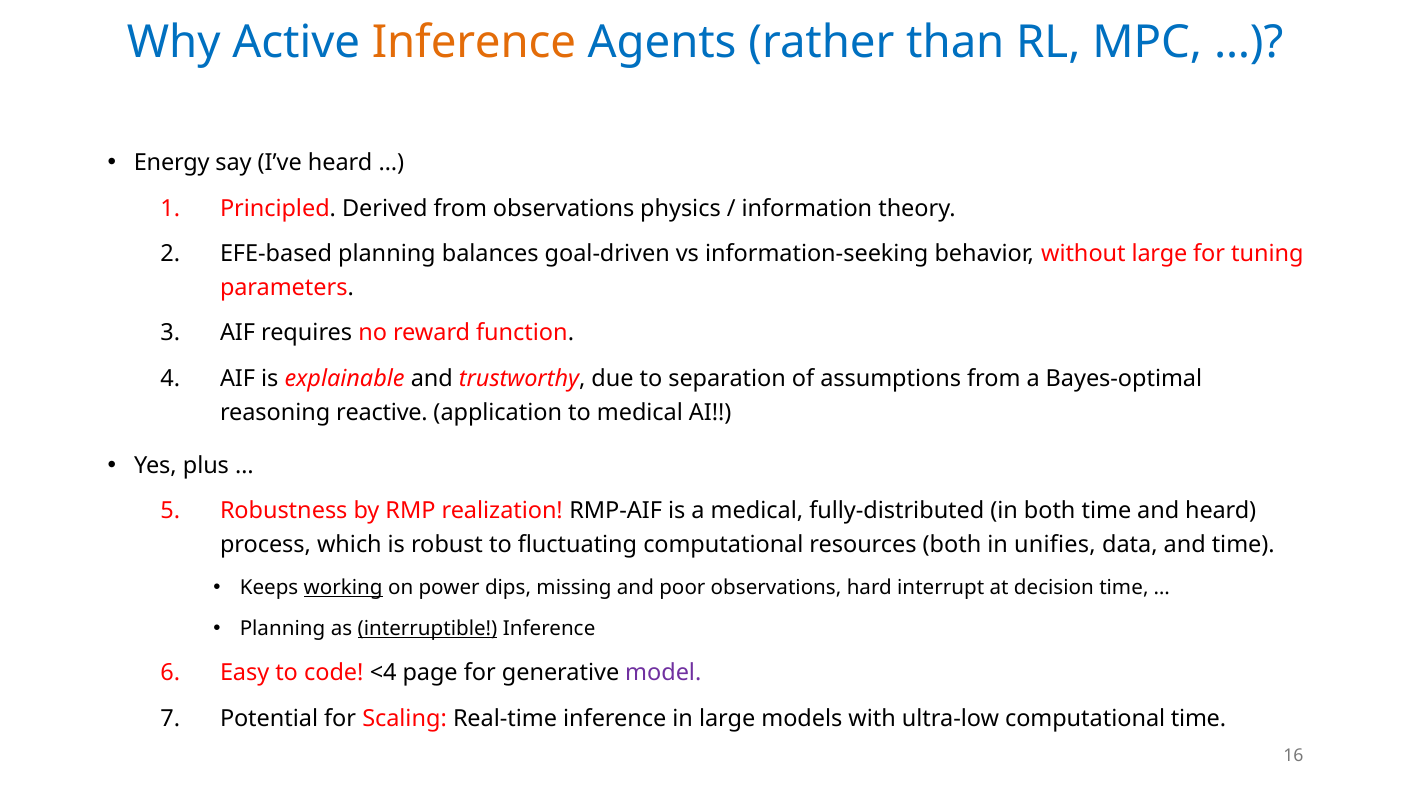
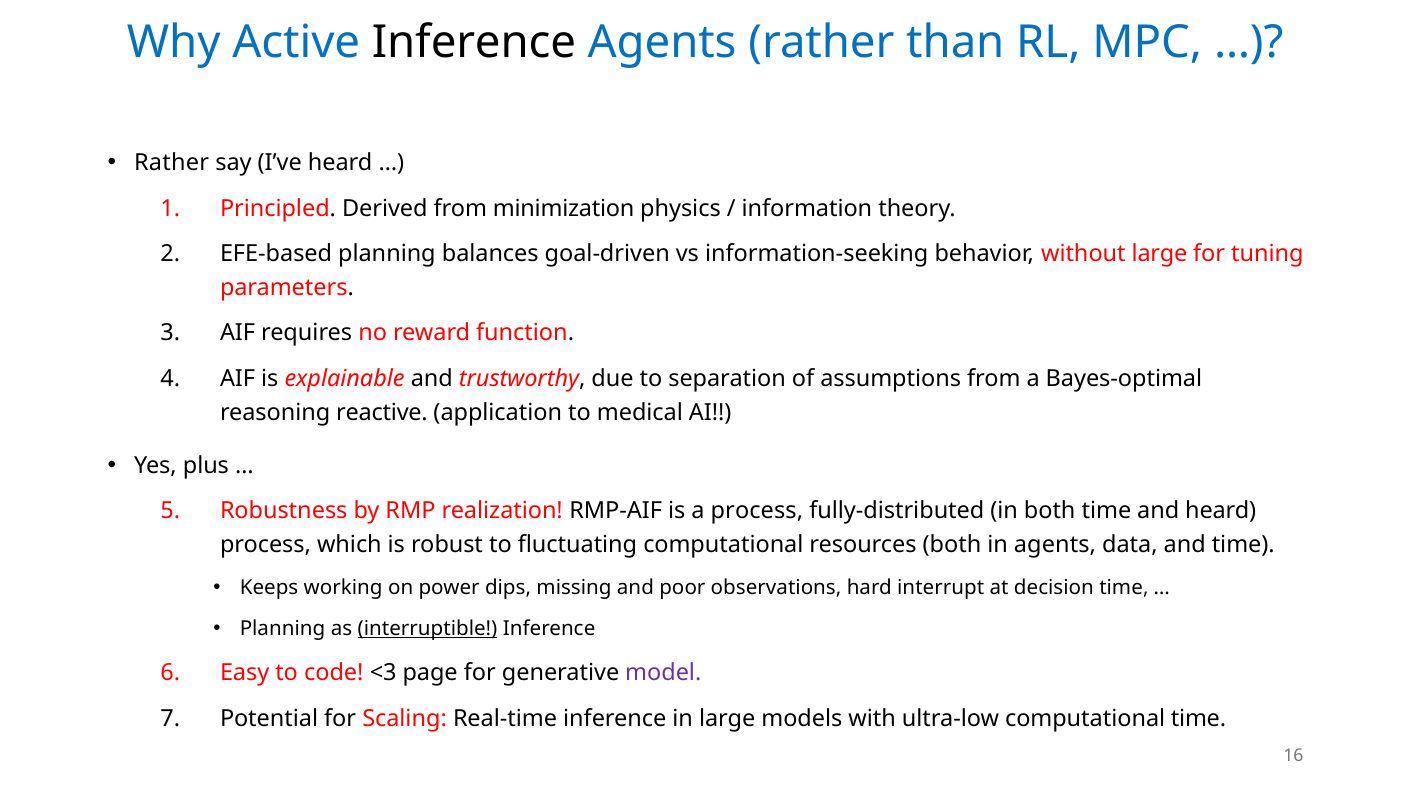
Inference at (474, 43) colour: orange -> black
Energy at (172, 163): Energy -> Rather
from observations: observations -> minimization
a medical: medical -> process
in unifies: unifies -> agents
working underline: present -> none
<4: <4 -> <3
